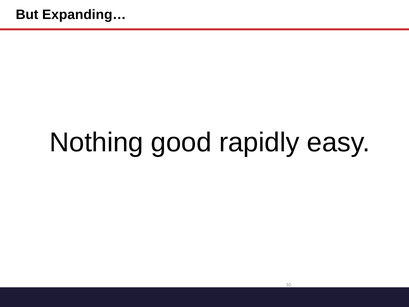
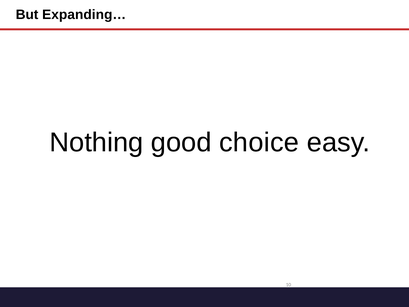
rapidly: rapidly -> choice
